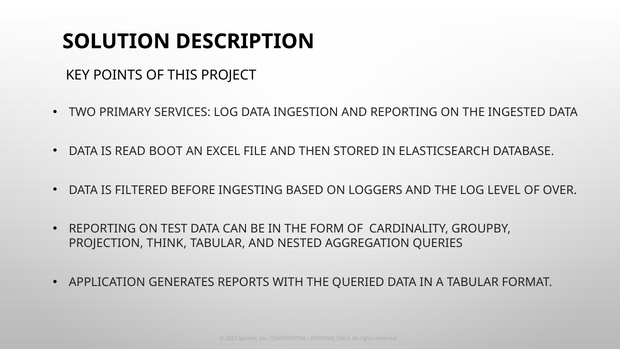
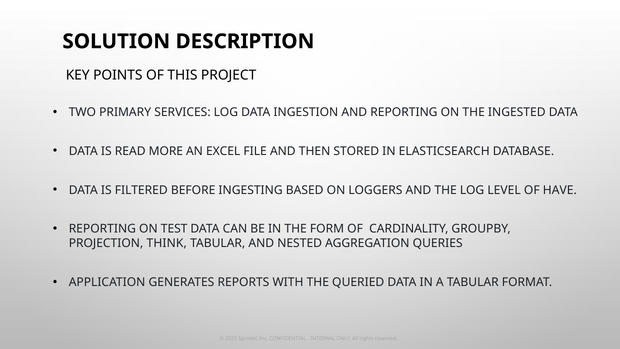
BOOT: BOOT -> MORE
OVER: OVER -> HAVE
